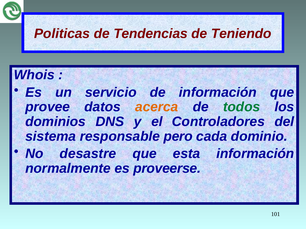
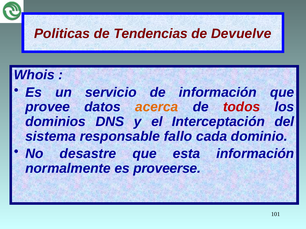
Teniendo: Teniendo -> Devuelve
todos colour: green -> red
Controladores: Controladores -> Interceptación
pero: pero -> fallo
